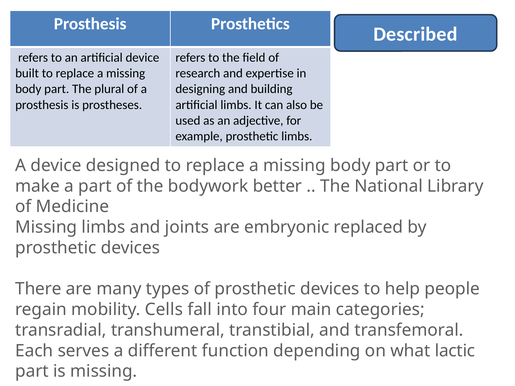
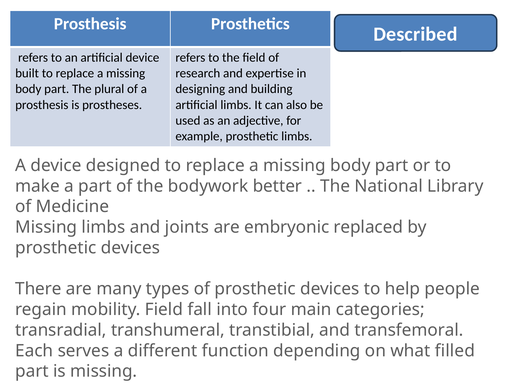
mobility Cells: Cells -> Field
lactic: lactic -> filled
